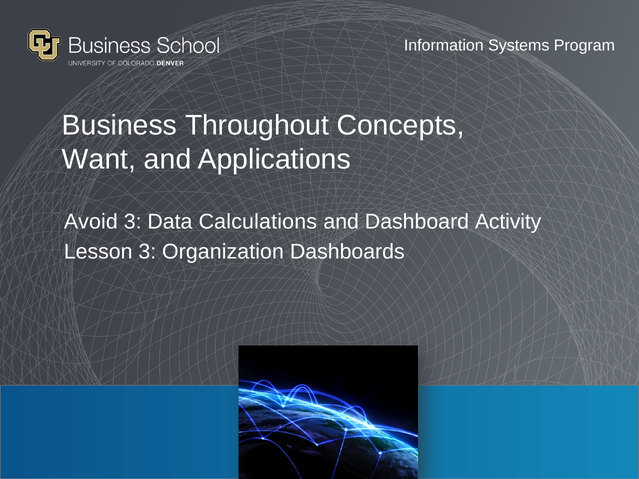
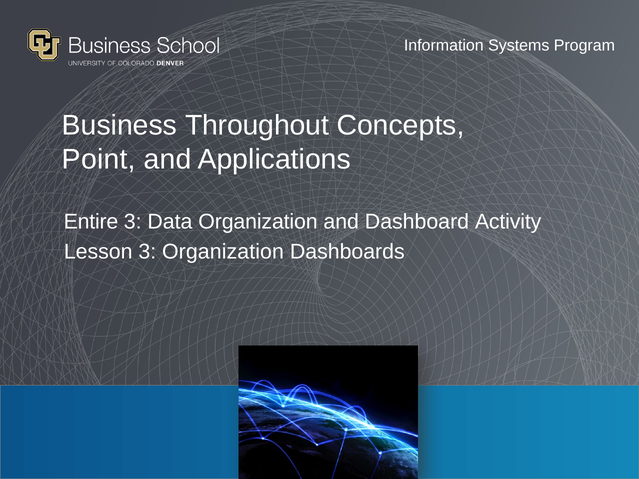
Want: Want -> Point
Avoid: Avoid -> Entire
Data Calculations: Calculations -> Organization
